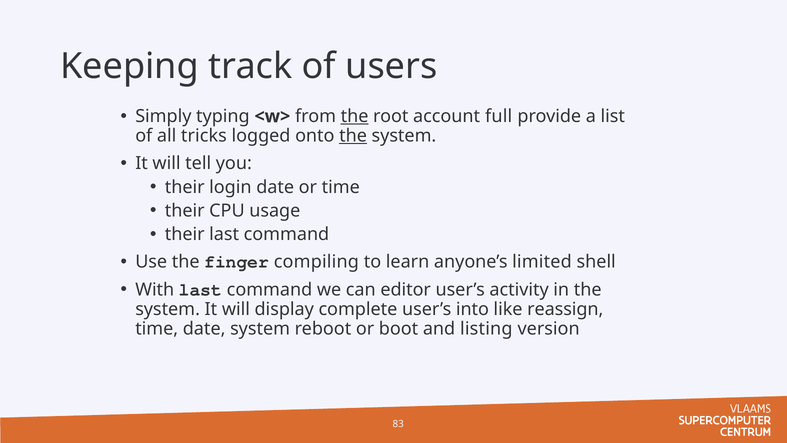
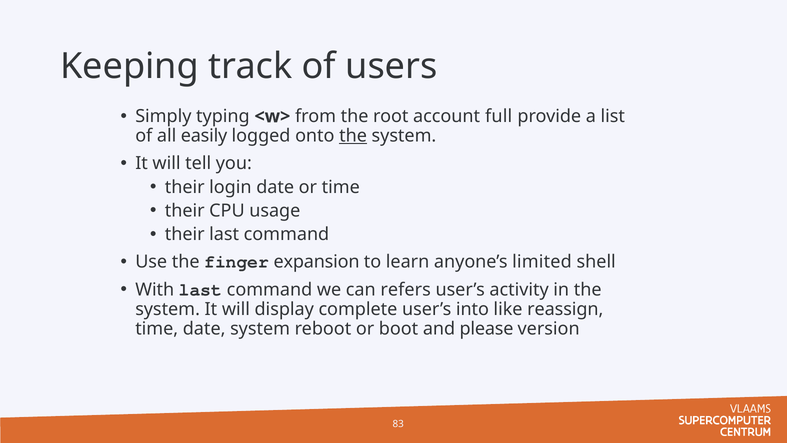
the at (355, 116) underline: present -> none
tricks: tricks -> easily
compiling: compiling -> expansion
editor: editor -> refers
listing: listing -> please
